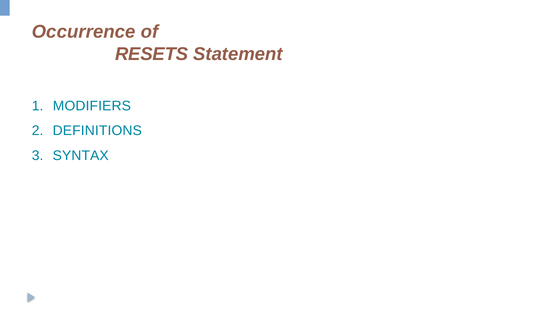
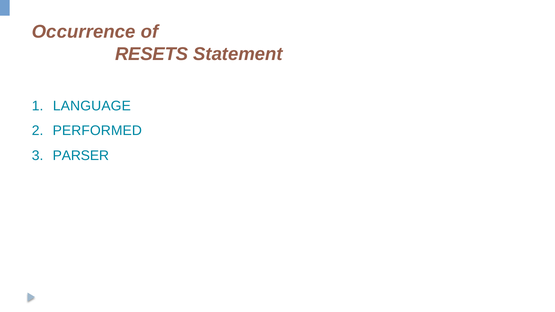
MODIFIERS: MODIFIERS -> LANGUAGE
DEFINITIONS: DEFINITIONS -> PERFORMED
SYNTAX: SYNTAX -> PARSER
